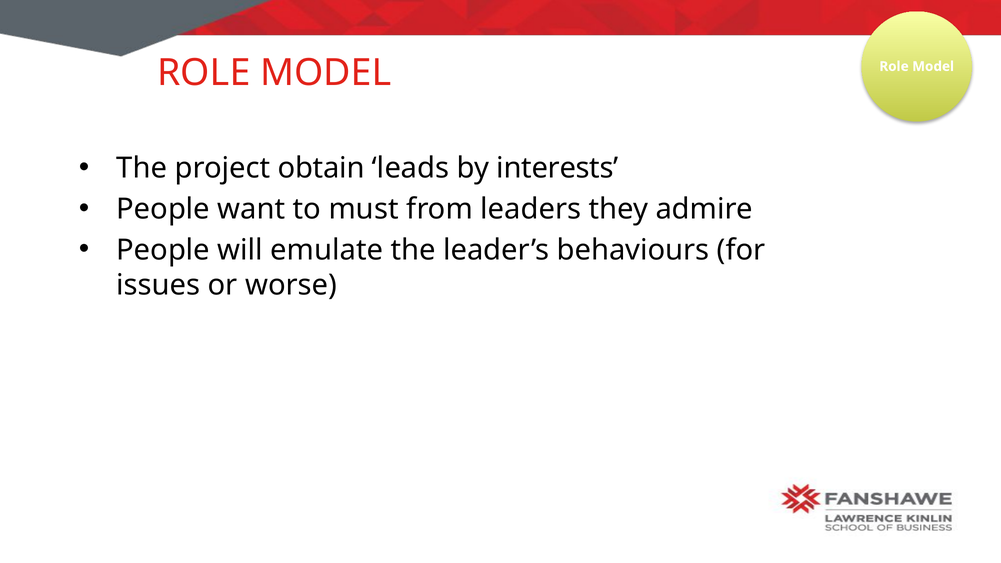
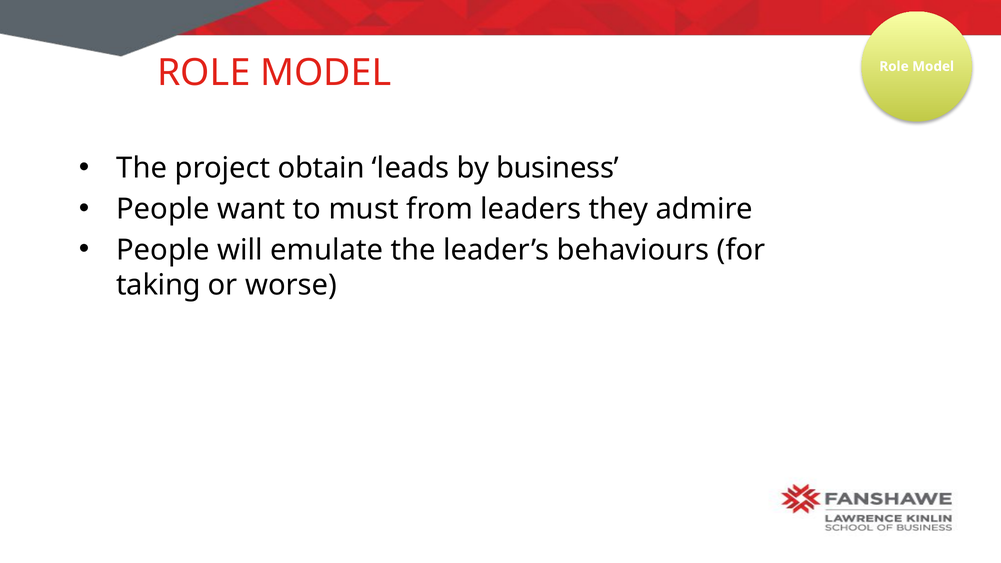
interests: interests -> business
issues: issues -> taking
